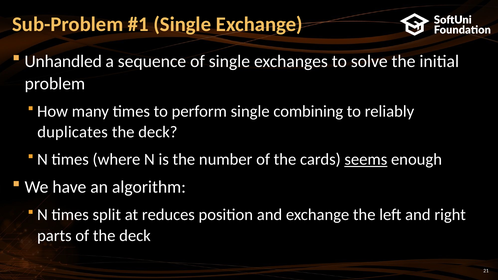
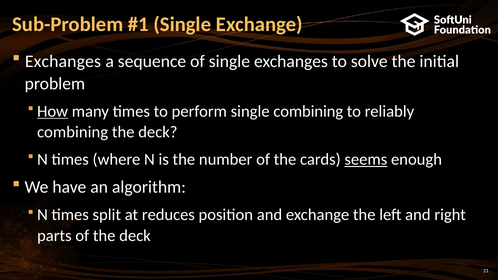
Unhandled at (63, 61): Unhandled -> Exchanges
How underline: none -> present
duplicates at (73, 132): duplicates -> combining
